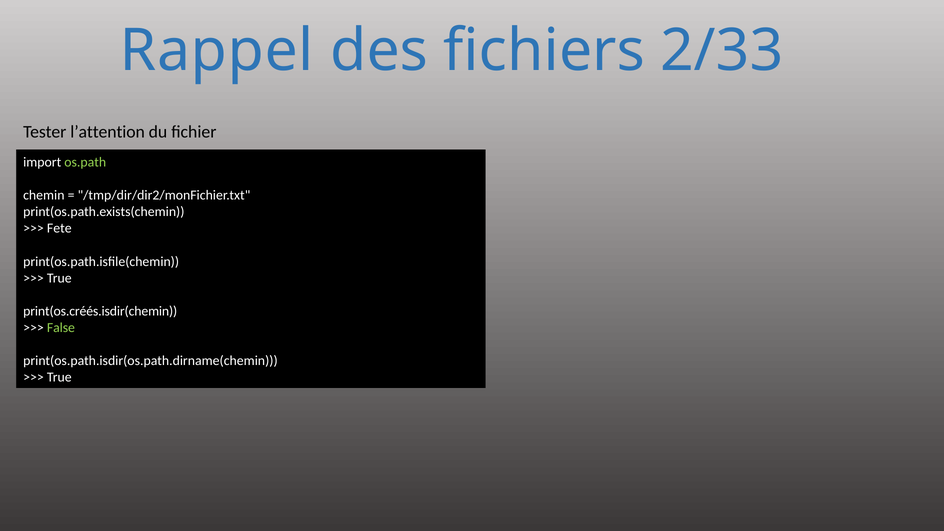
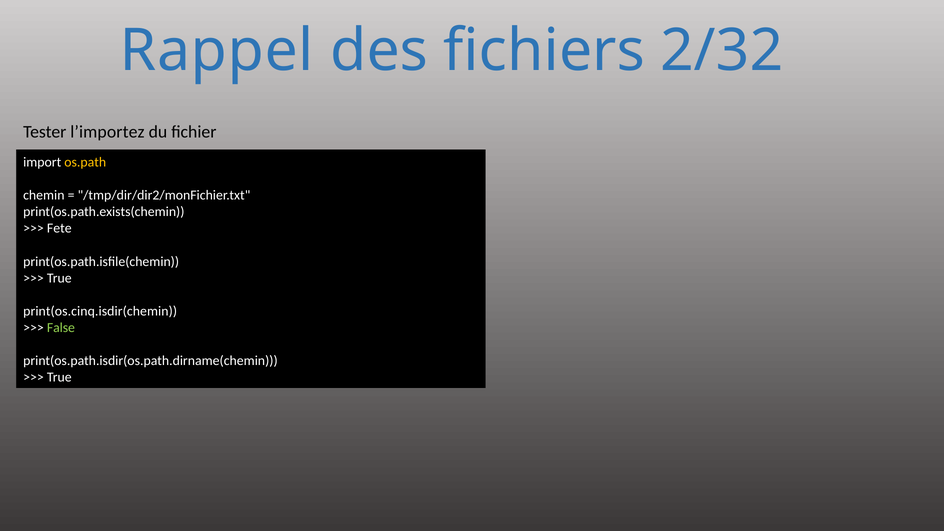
2/33: 2/33 -> 2/32
l’attention: l’attention -> l’importez
os.path colour: light green -> yellow
print(os.créés.isdir(chemin: print(os.créés.isdir(chemin -> print(os.cinq.isdir(chemin
